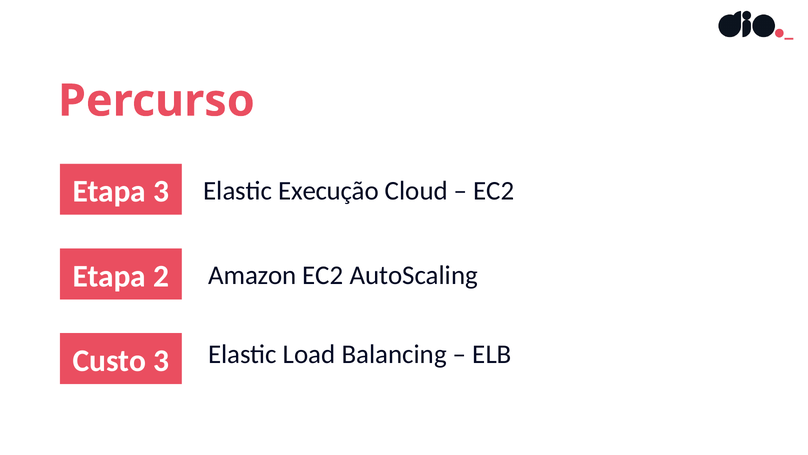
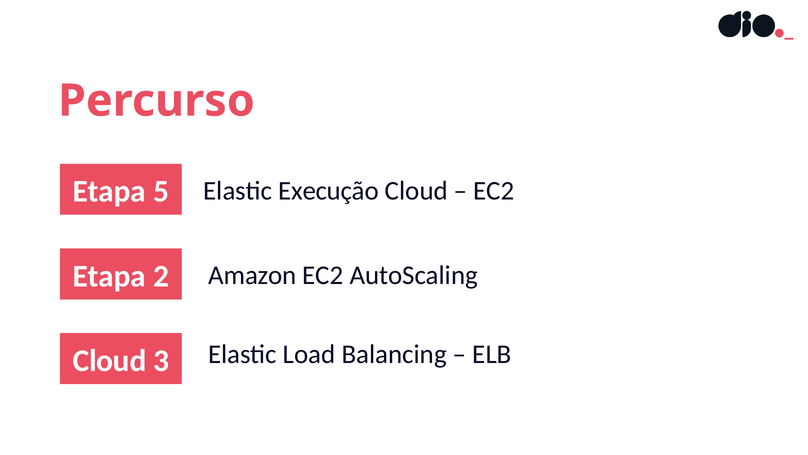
Etapa 3: 3 -> 5
Custo at (109, 360): Custo -> Cloud
